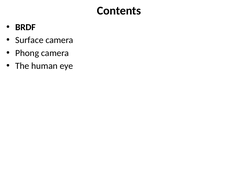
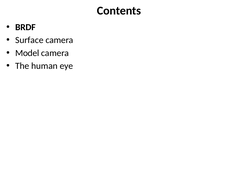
Phong: Phong -> Model
